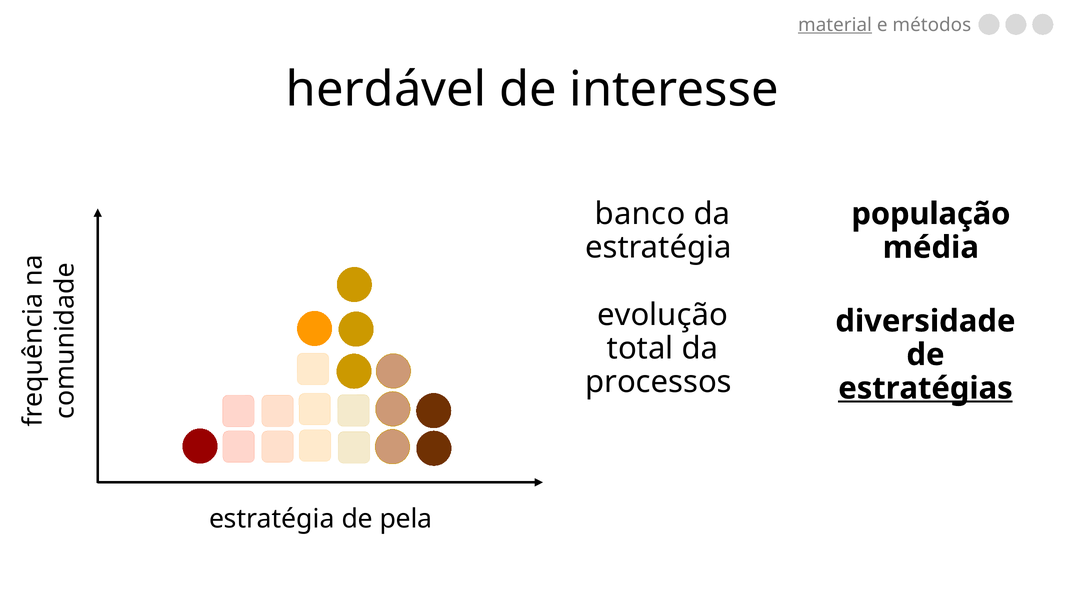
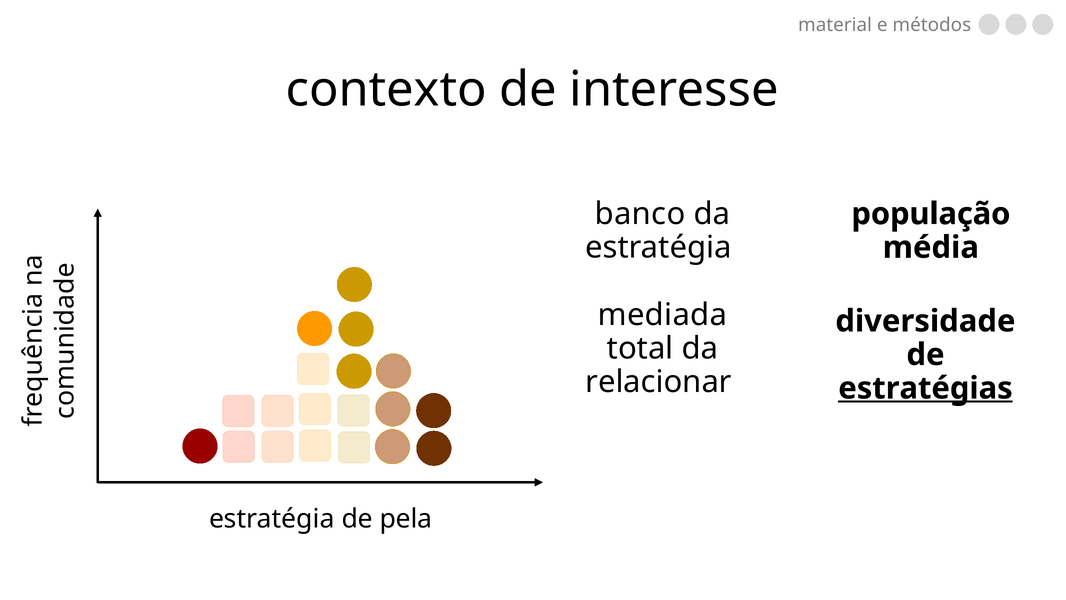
material underline: present -> none
herdável: herdável -> contexto
evolução: evolução -> mediada
processos: processos -> relacionar
